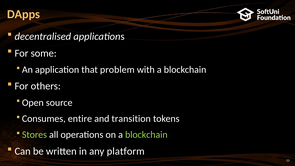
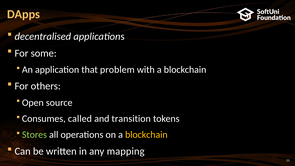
entire: entire -> called
blockchain at (146, 135) colour: light green -> yellow
platform: platform -> mapping
